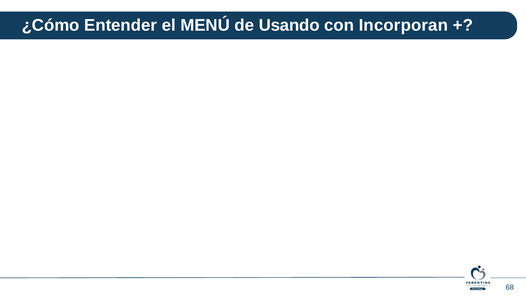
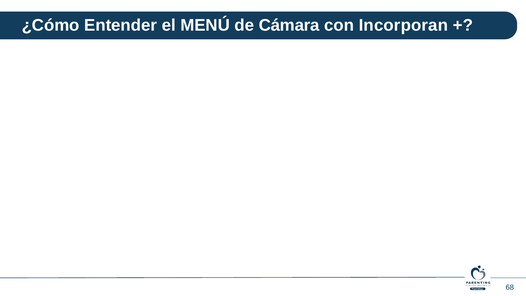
Usando: Usando -> Cámara
